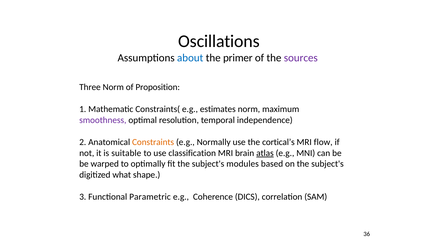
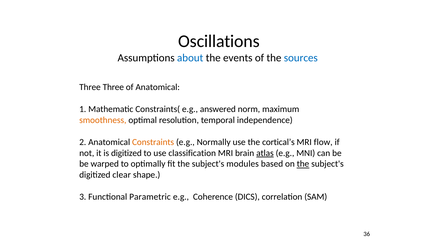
primer: primer -> events
sources colour: purple -> blue
Three Norm: Norm -> Three
of Proposition: Proposition -> Anatomical
estimates: estimates -> answered
smoothness colour: purple -> orange
is suitable: suitable -> digitized
the at (303, 164) underline: none -> present
what: what -> clear
